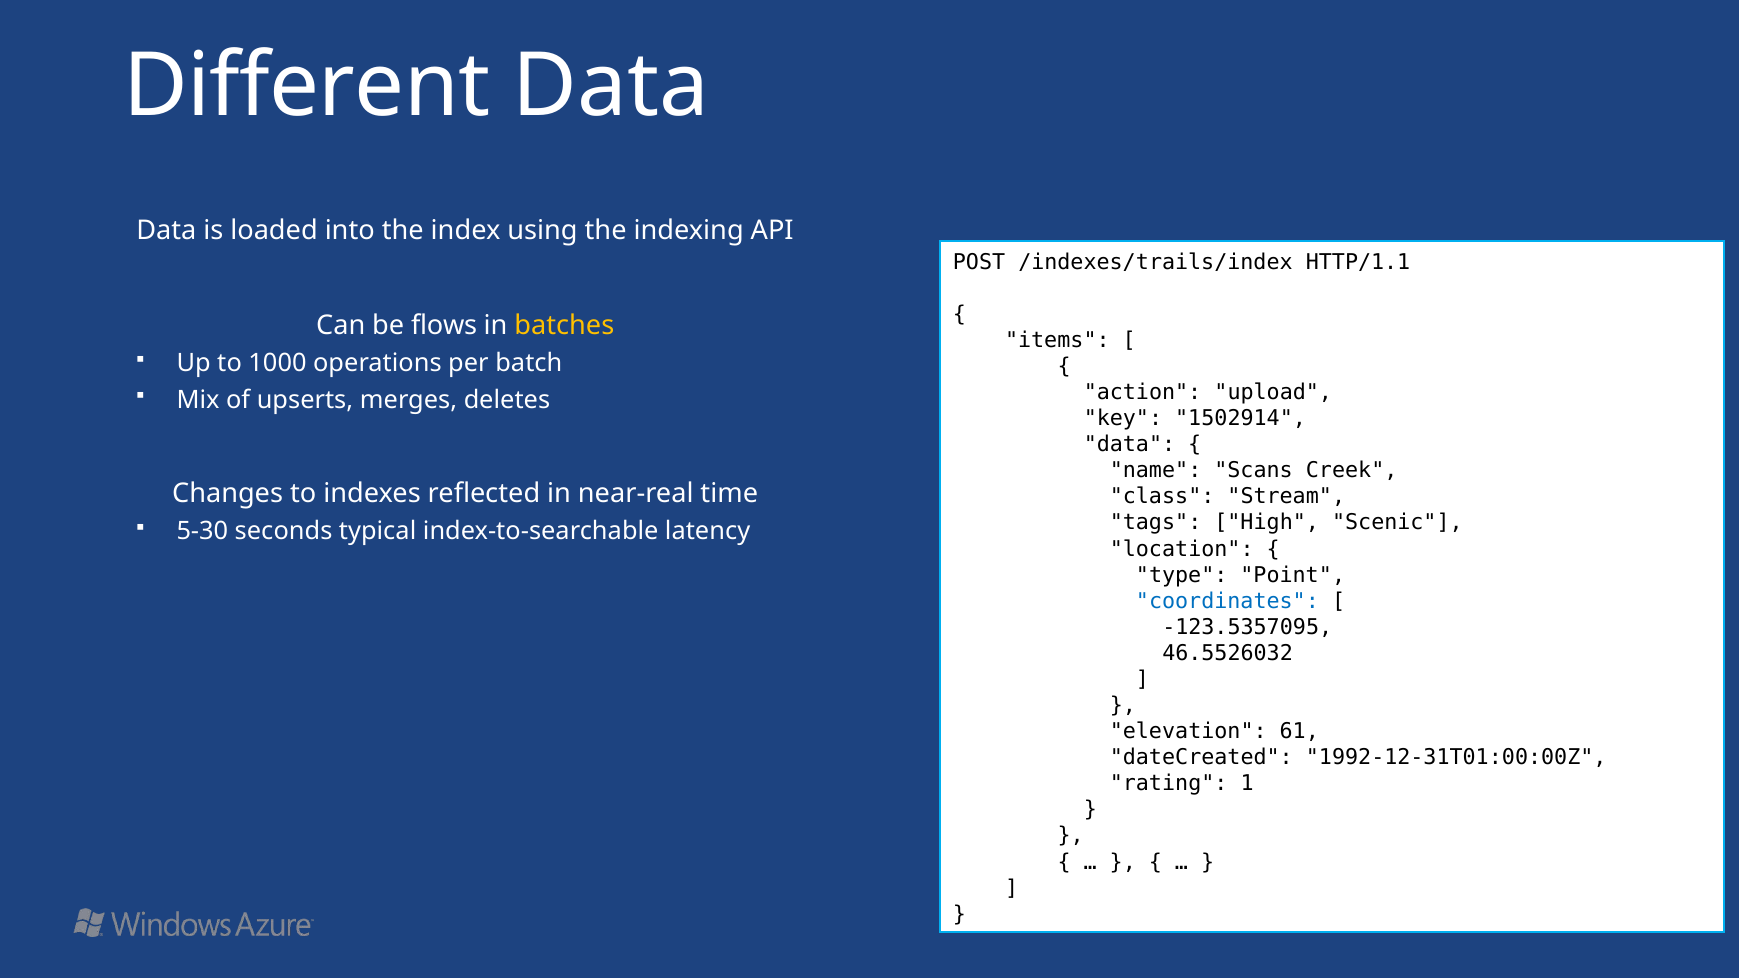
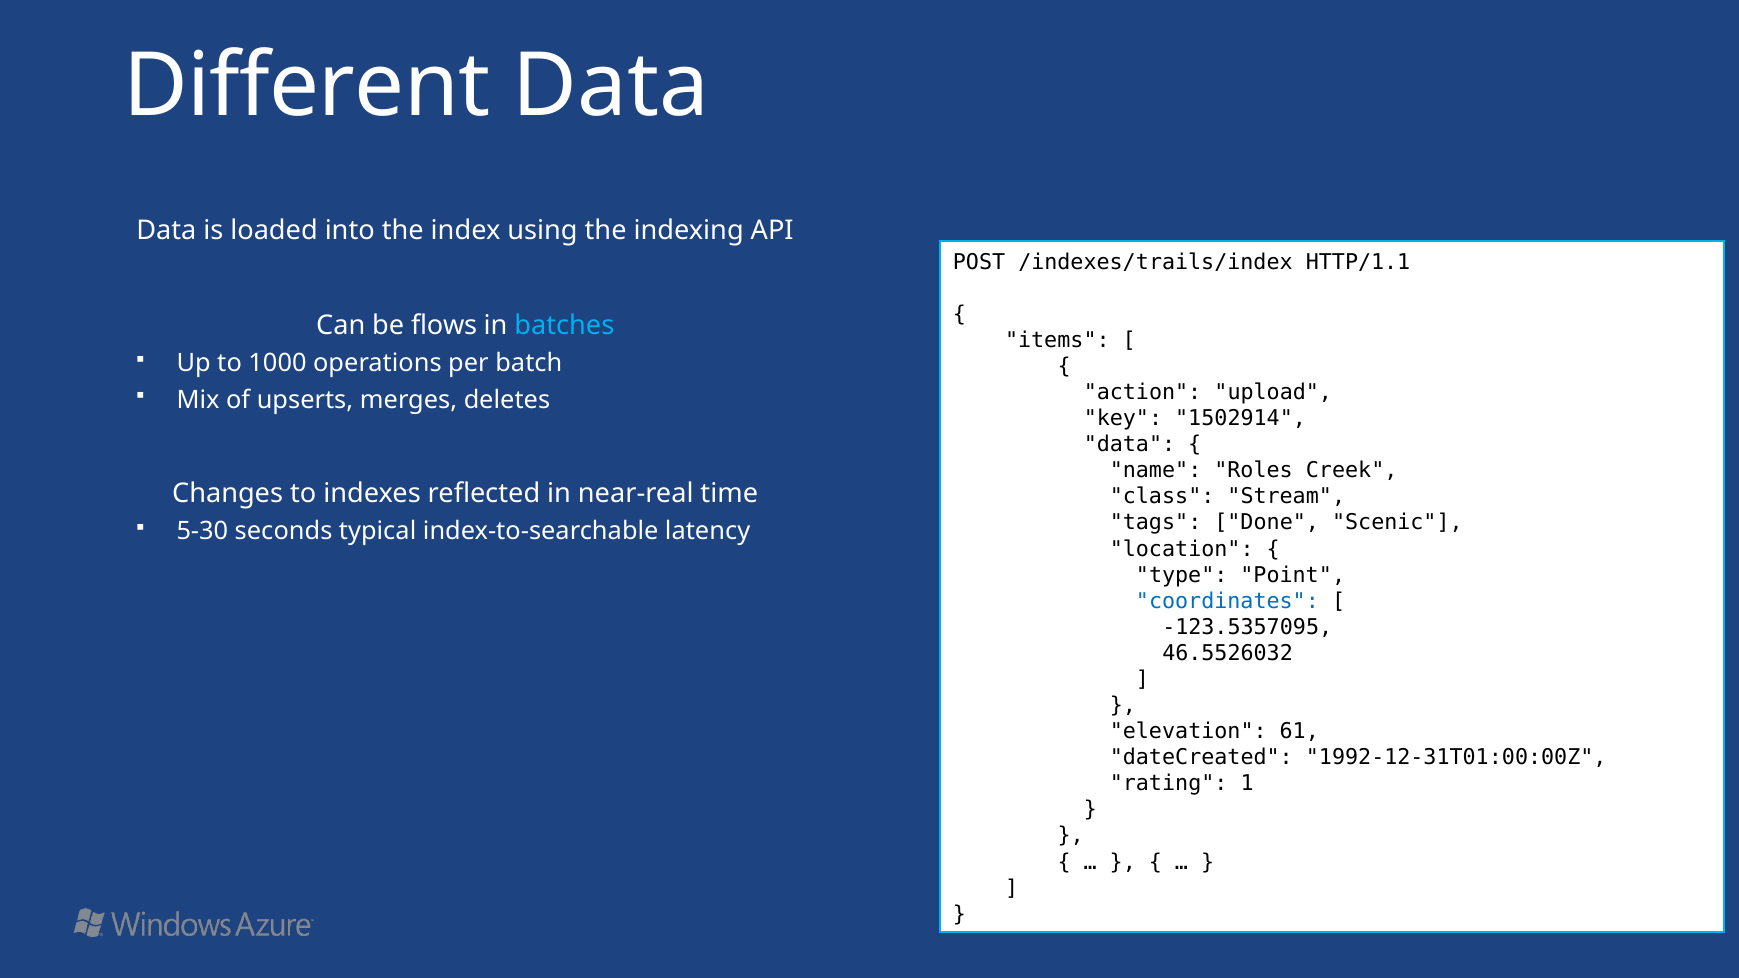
batches colour: yellow -> light blue
Scans: Scans -> Roles
High: High -> Done
